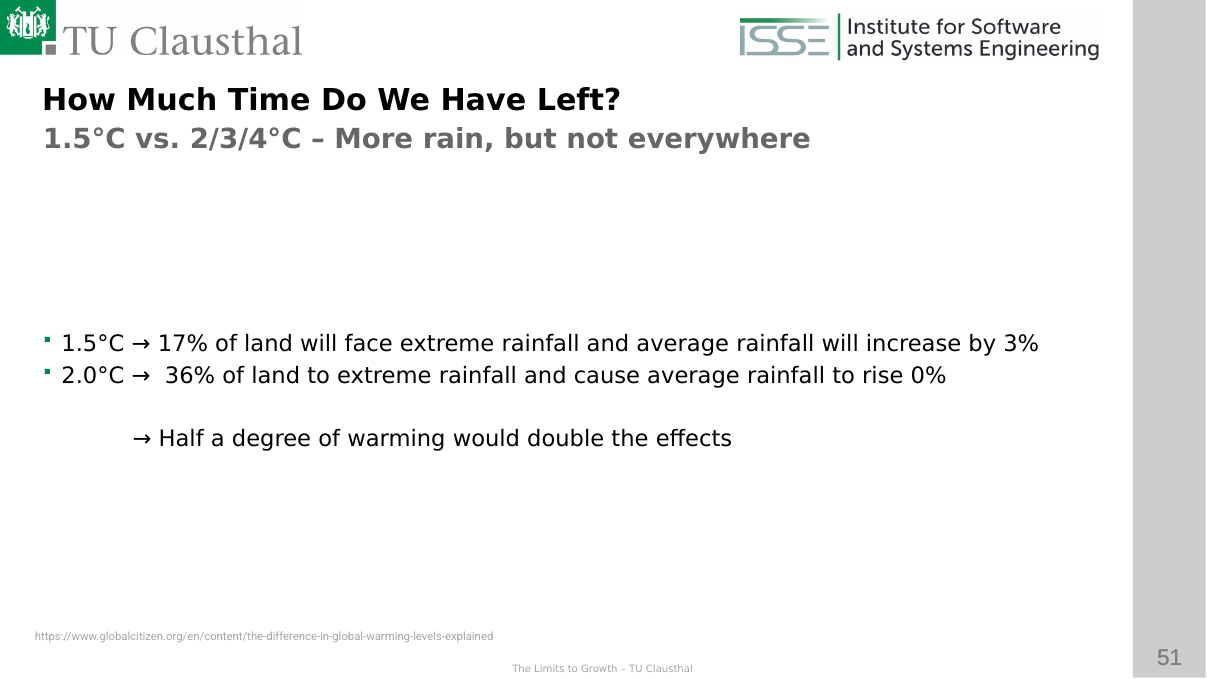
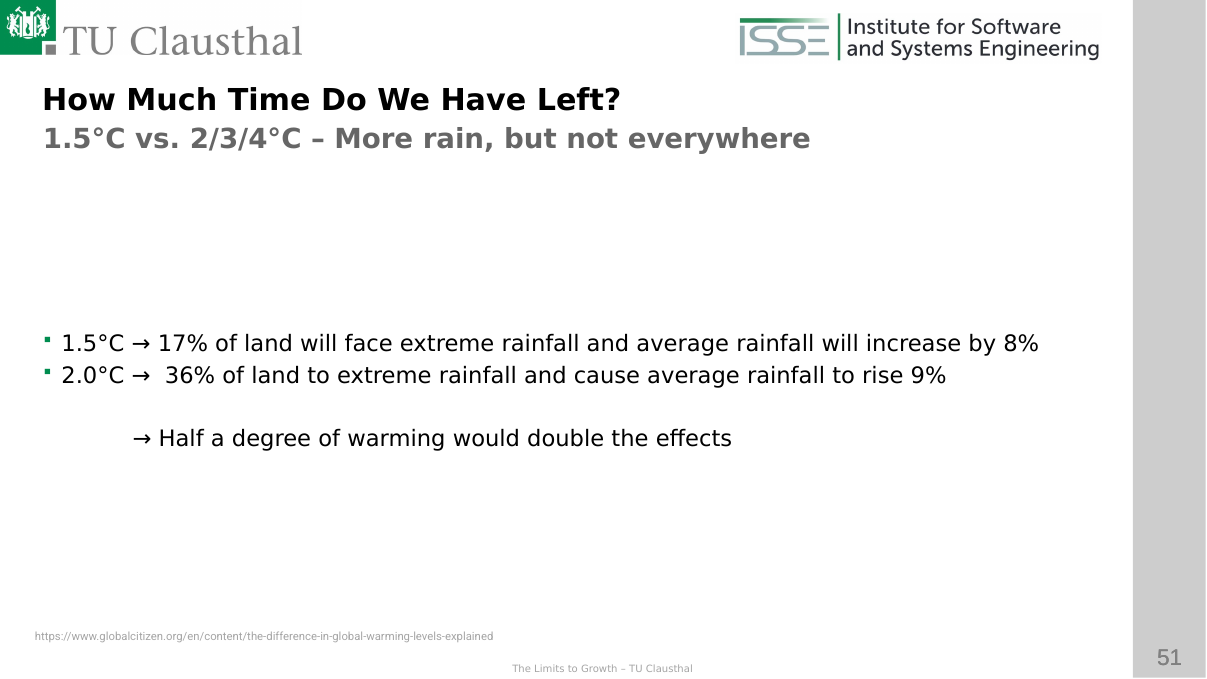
3%: 3% -> 8%
0%: 0% -> 9%
